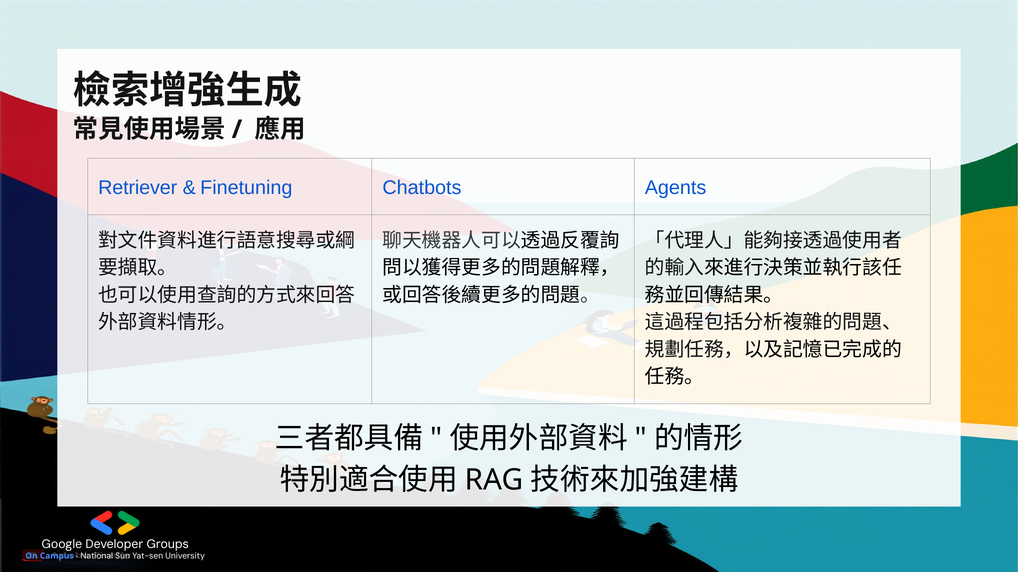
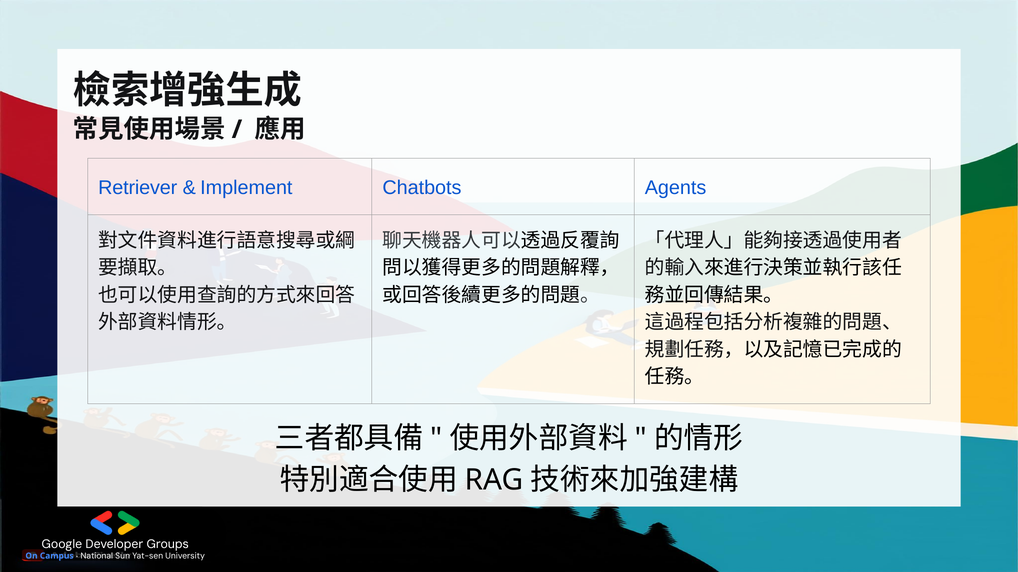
Finetuning: Finetuning -> Implement
